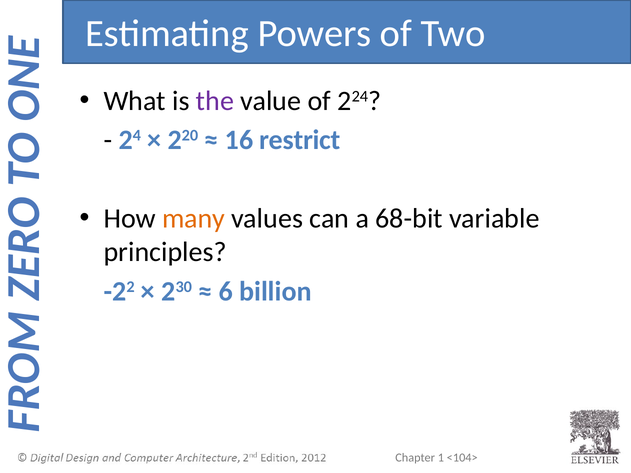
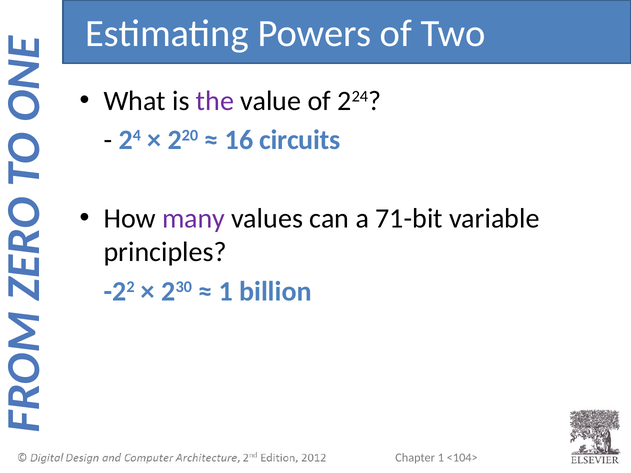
restrict: restrict -> circuits
many colour: orange -> purple
68-bit: 68-bit -> 71-bit
6 at (226, 292): 6 -> 1
